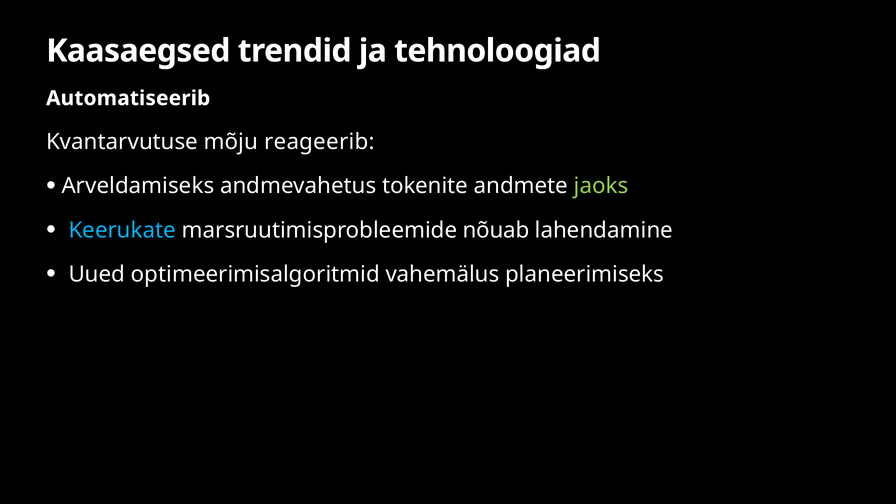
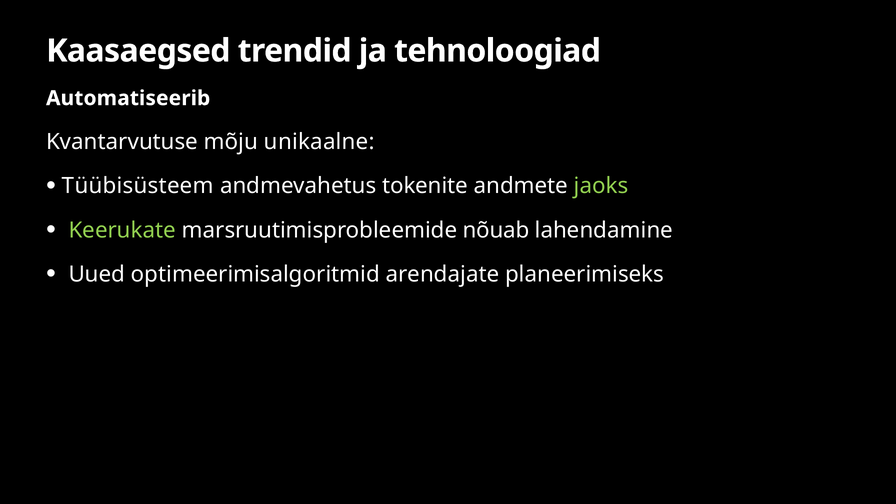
reageerib: reageerib -> unikaalne
Arveldamiseks: Arveldamiseks -> Tüübisüsteem
Keerukate colour: light blue -> light green
vahemälus: vahemälus -> arendajate
